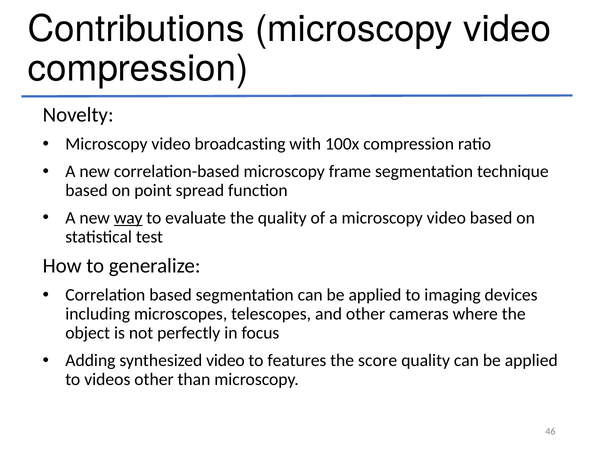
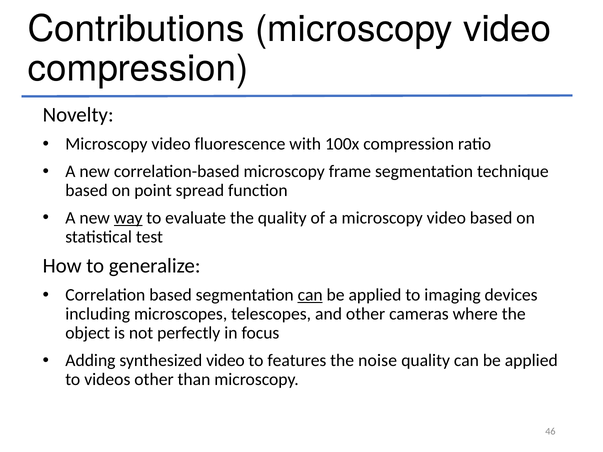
broadcasting: broadcasting -> fluorescence
can at (310, 295) underline: none -> present
score: score -> noise
